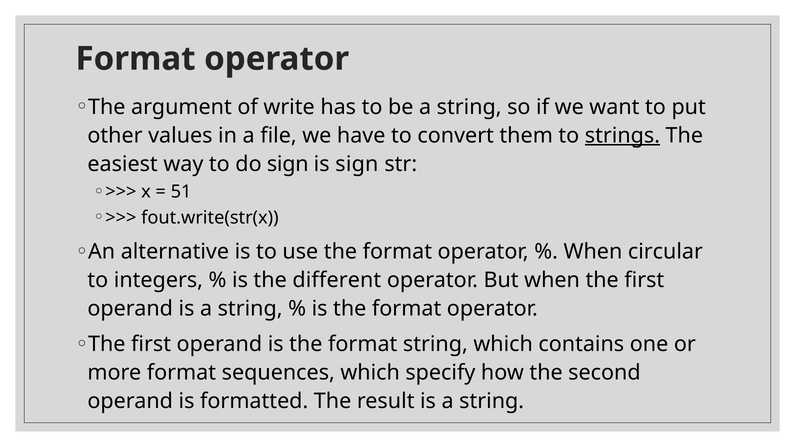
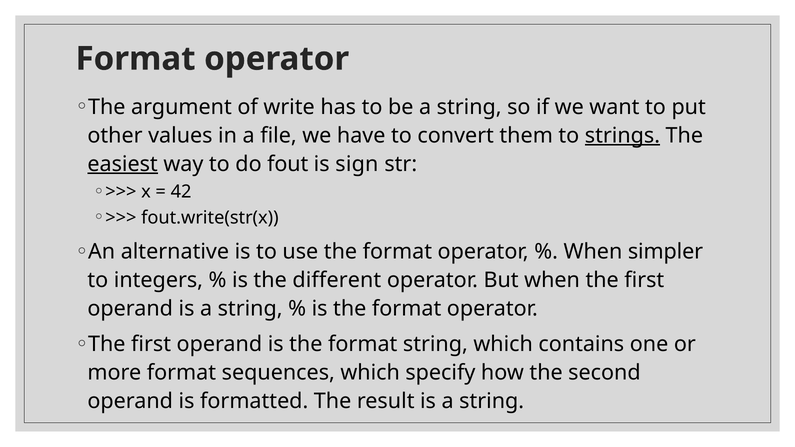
easiest underline: none -> present
do sign: sign -> fout
51: 51 -> 42
circular: circular -> simpler
